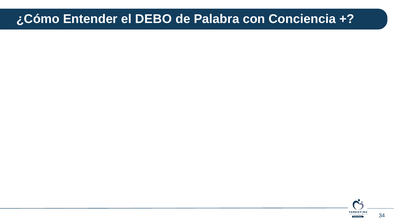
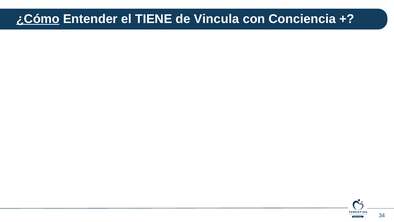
¿Cómo underline: none -> present
DEBO: DEBO -> TIENE
Palabra: Palabra -> Vincula
